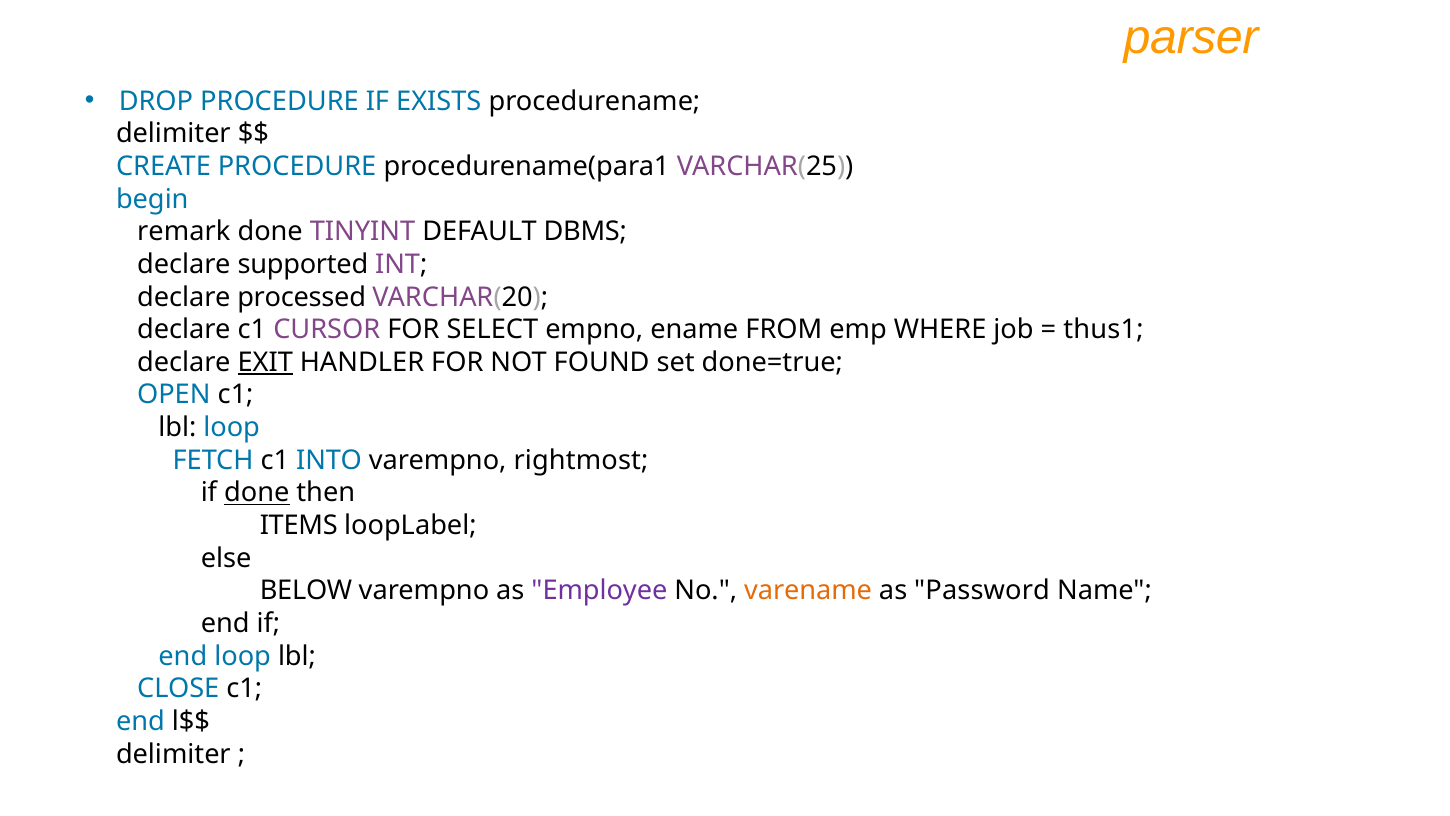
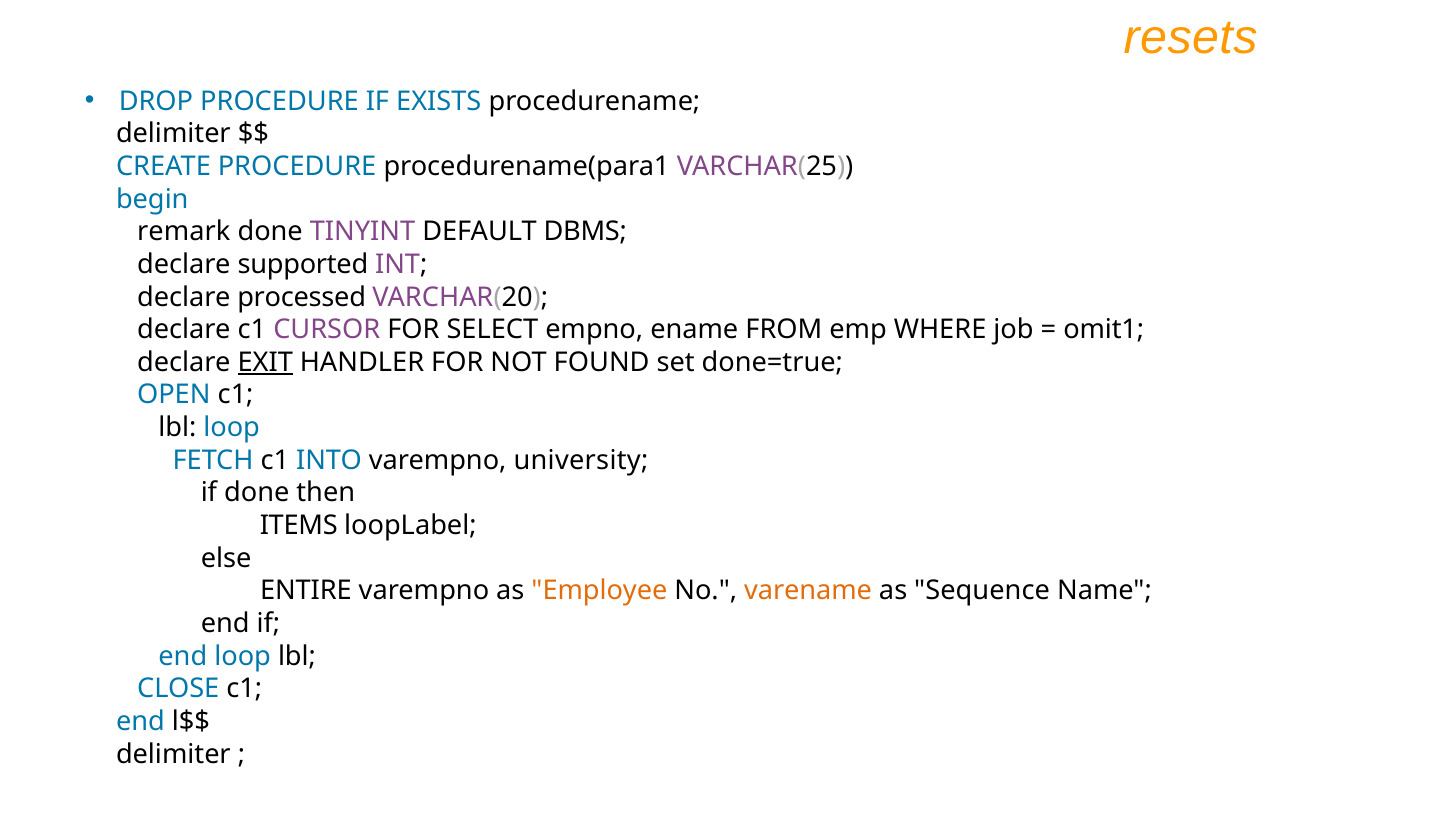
parser: parser -> resets
thus1: thus1 -> omit1
rightmost: rightmost -> university
done at (257, 493) underline: present -> none
BELOW: BELOW -> ENTIRE
Employee colour: purple -> orange
Password: Password -> Sequence
